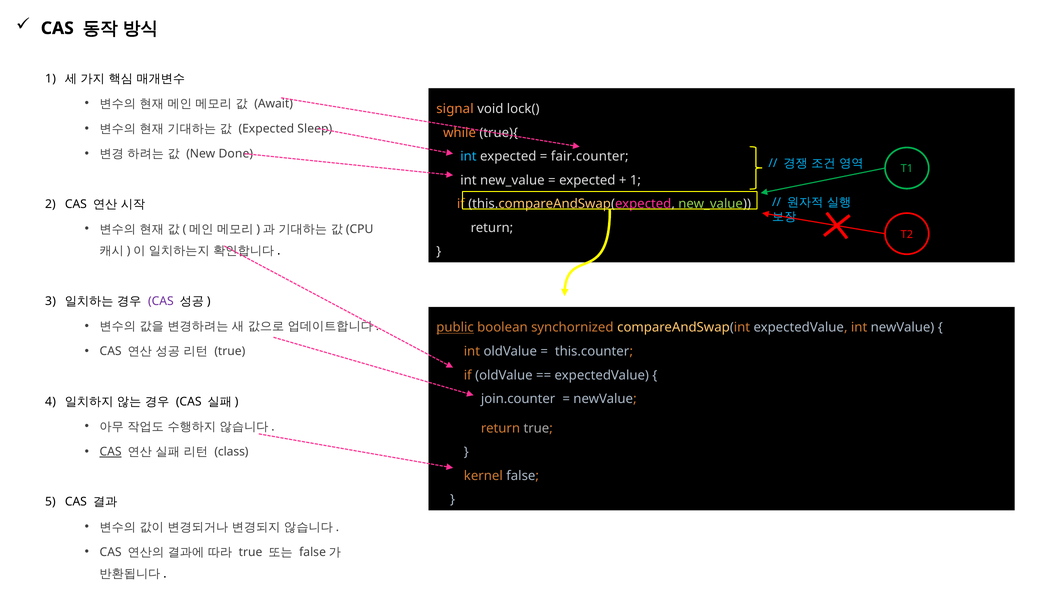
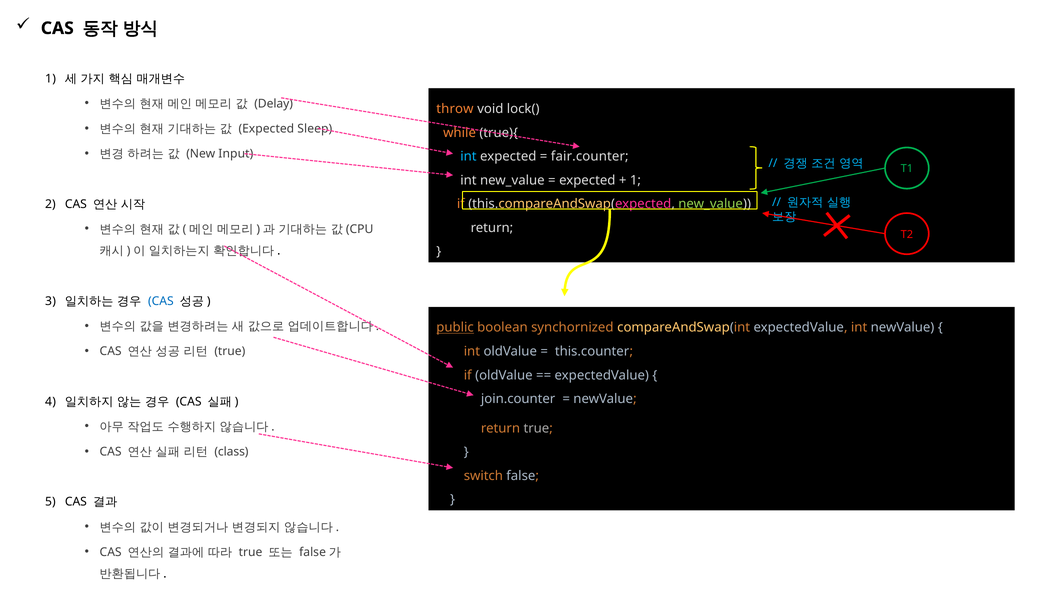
Await: Await -> Delay
signal: signal -> throw
Done: Done -> Input
CAS at (161, 301) colour: purple -> blue
CAS at (111, 452) underline: present -> none
kernel: kernel -> switch
